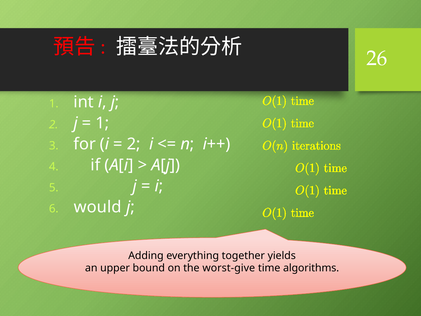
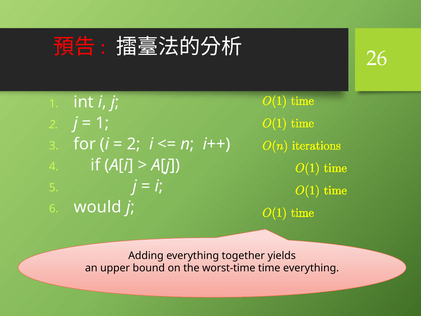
worst-give: worst-give -> worst-time
time algorithms: algorithms -> everything
